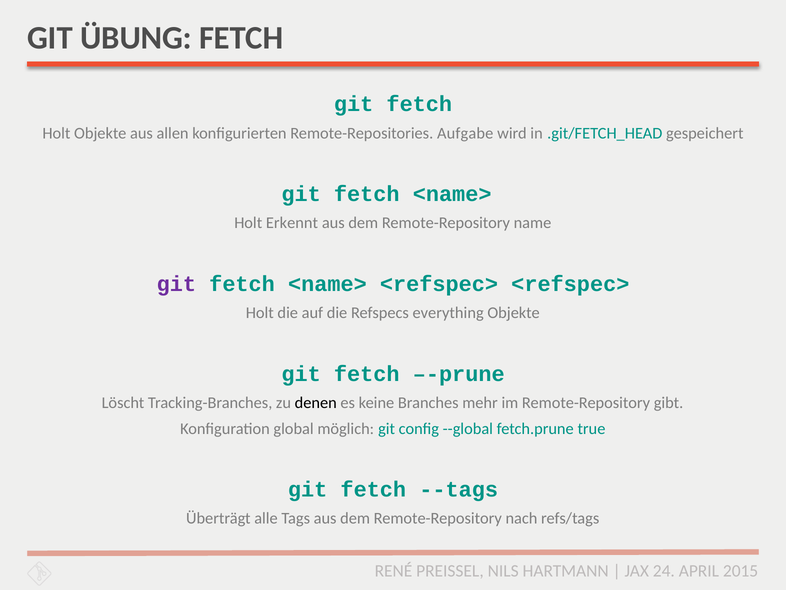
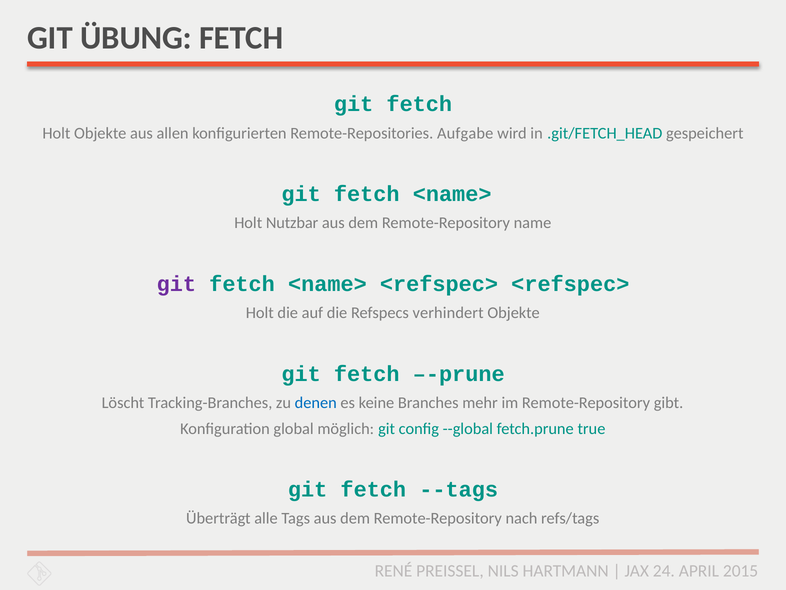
Erkennt: Erkennt -> Nutzbar
everything: everything -> verhindert
denen colour: black -> blue
